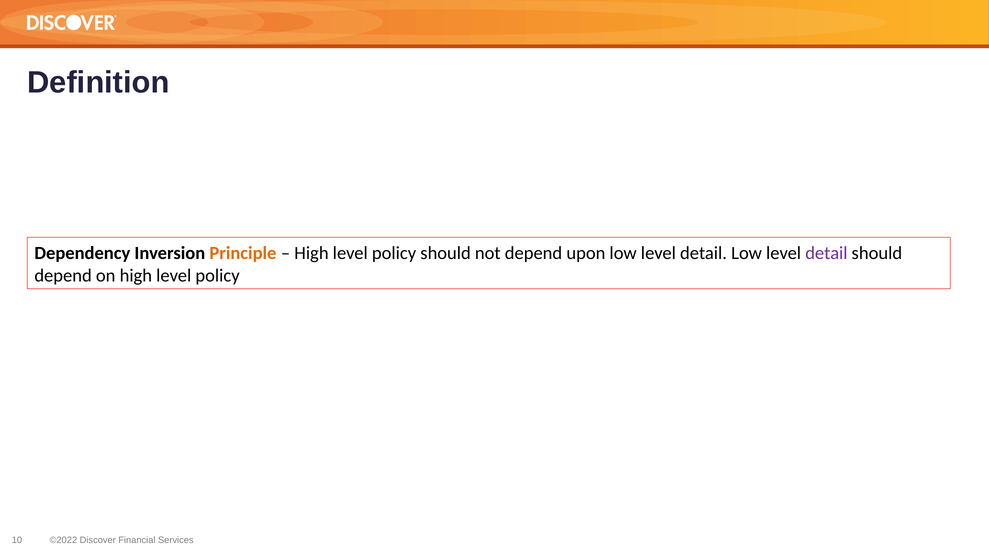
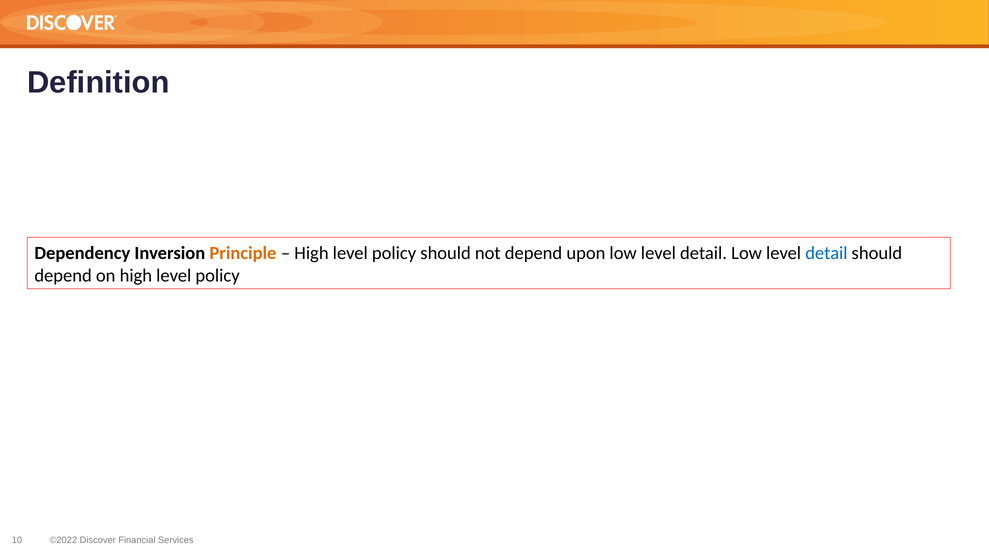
detail at (826, 253) colour: purple -> blue
